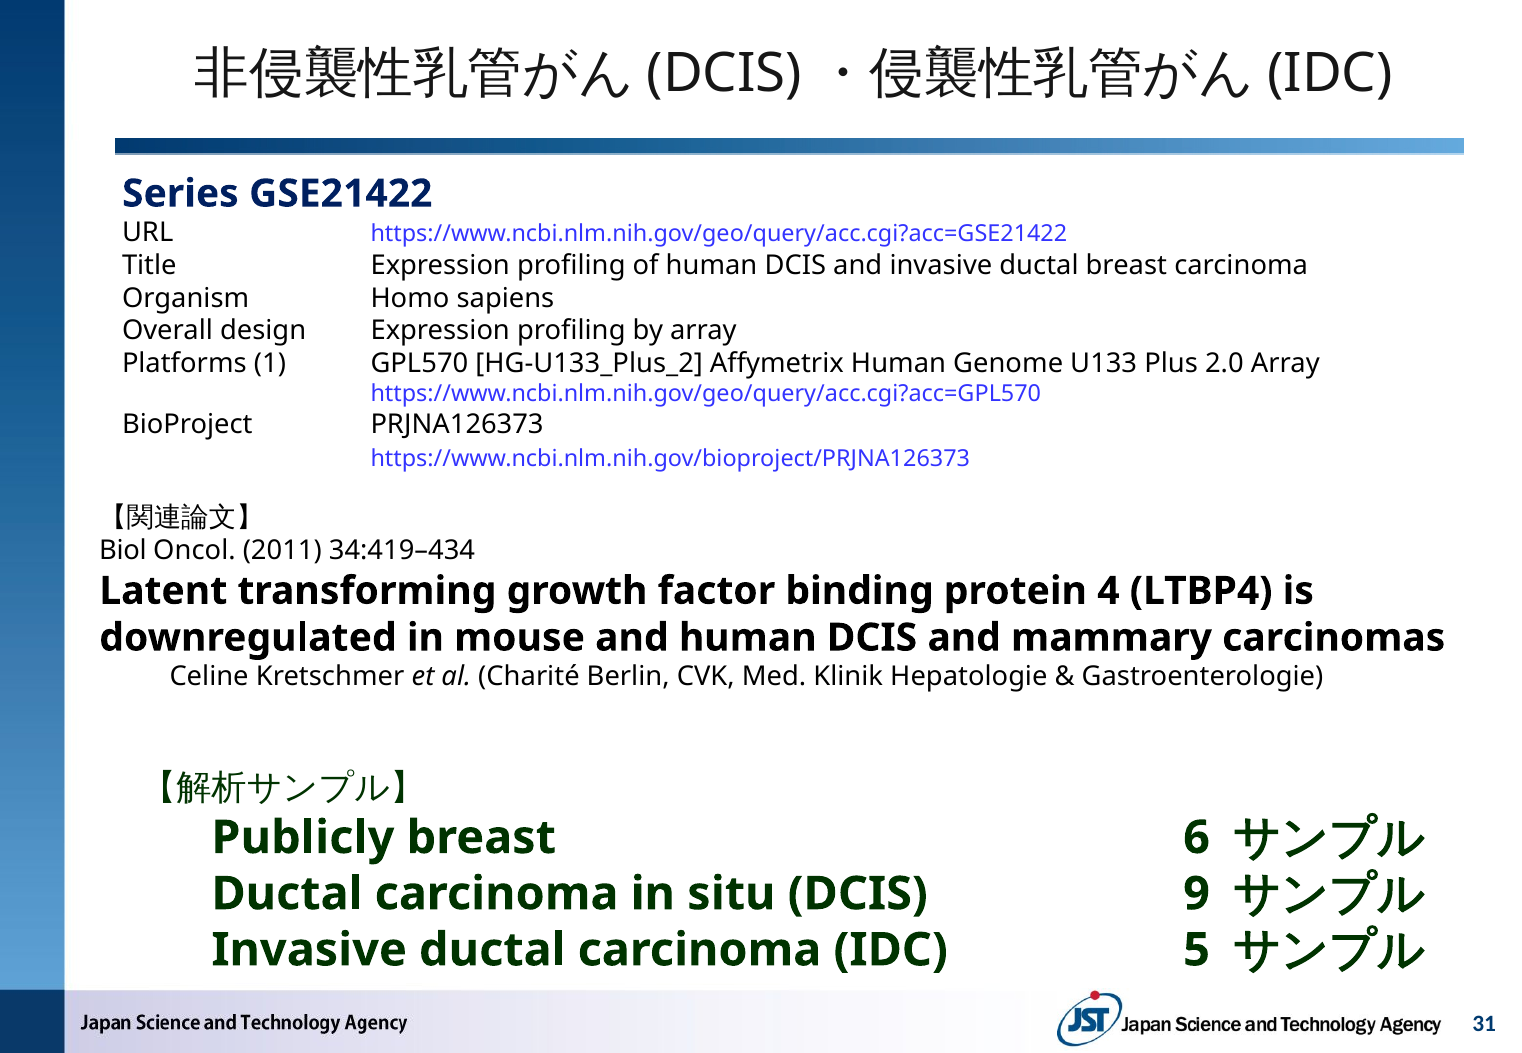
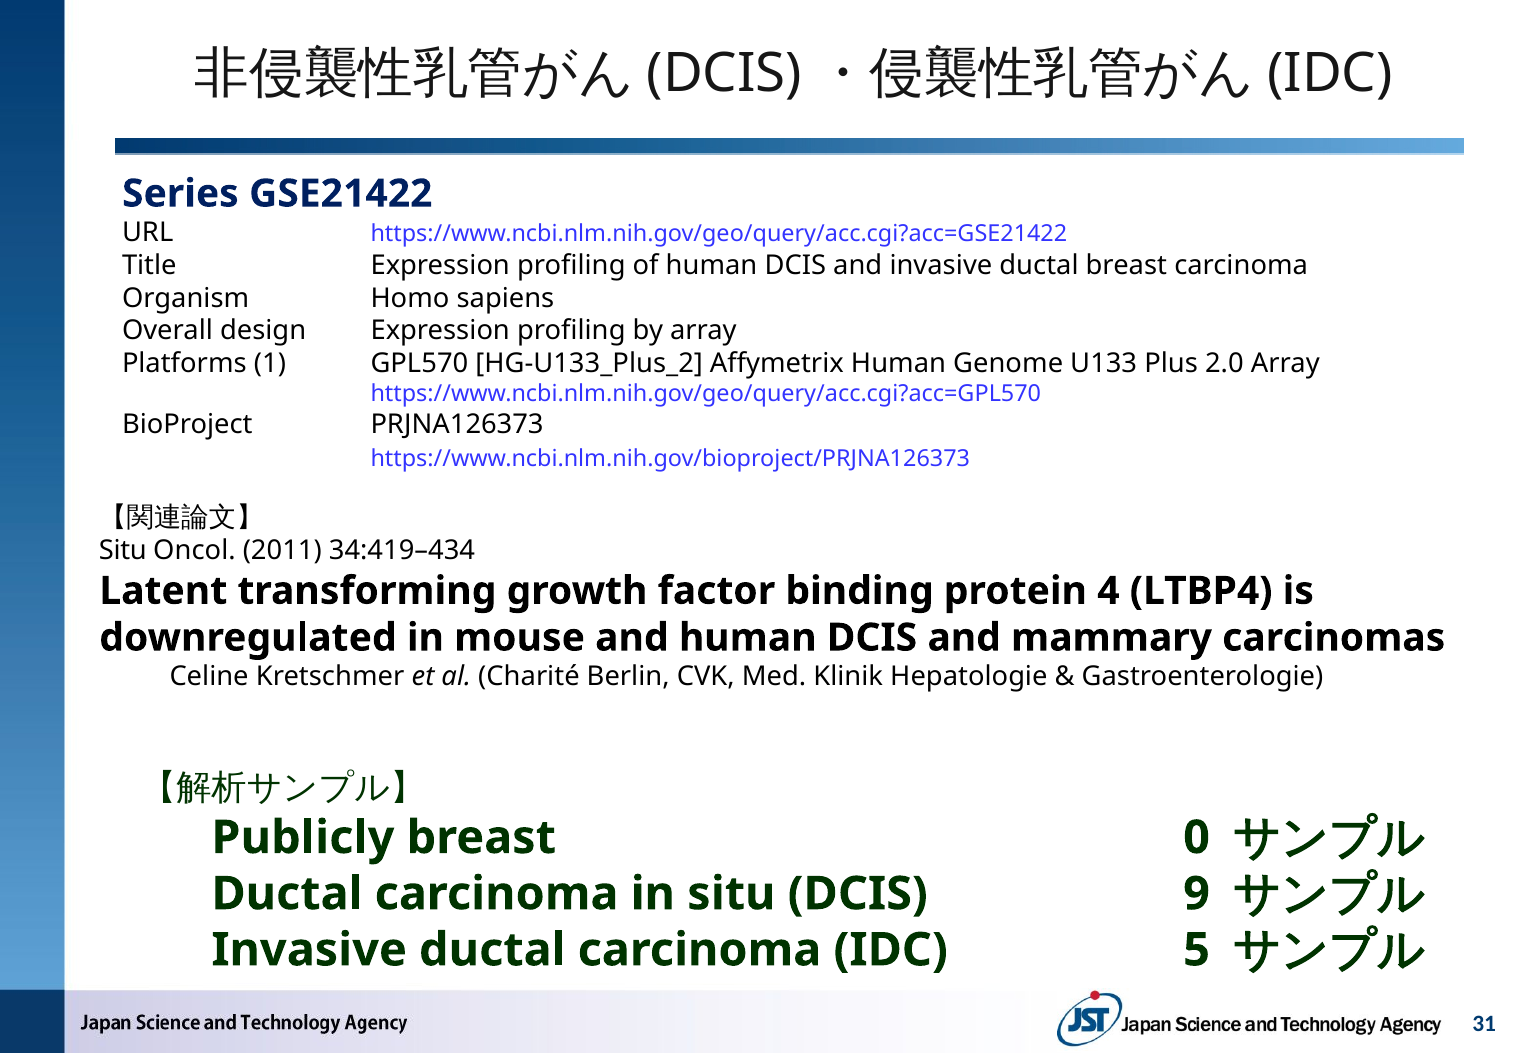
Biol at (123, 551): Biol -> Situ
6: 6 -> 0
